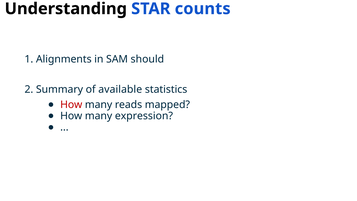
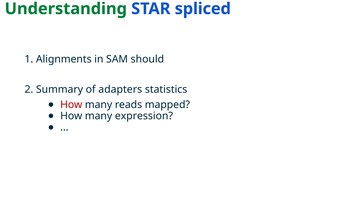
Understanding colour: black -> green
counts: counts -> spliced
available: available -> adapters
